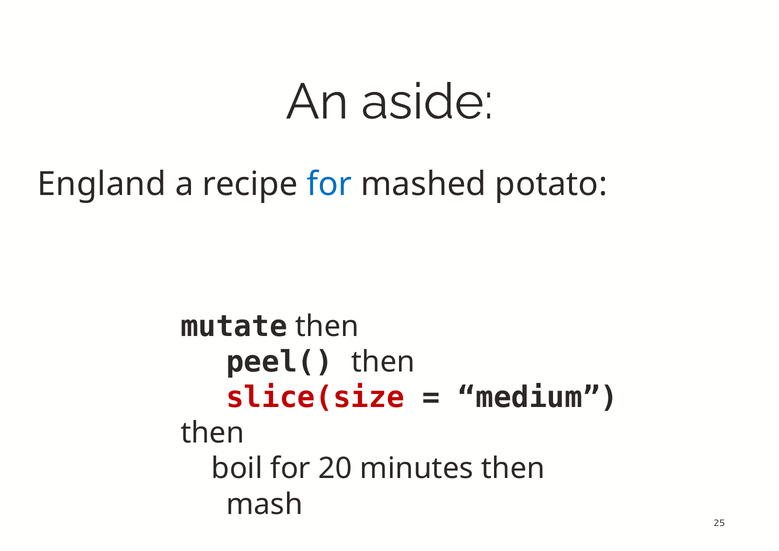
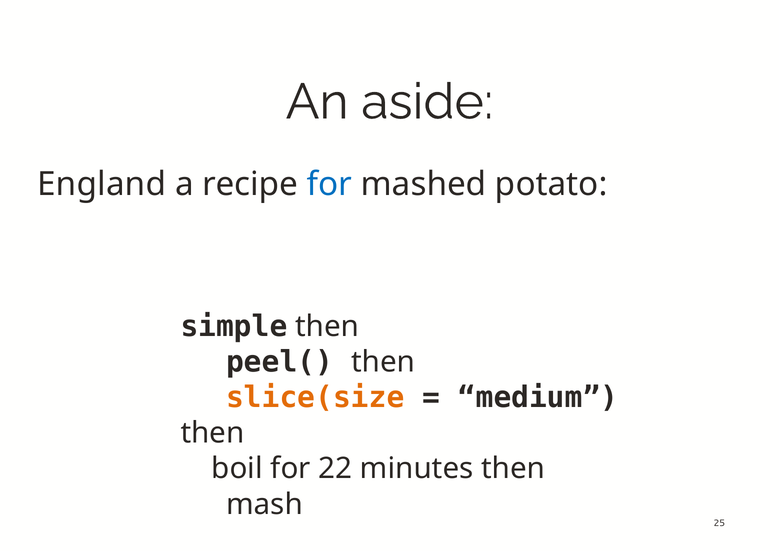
mutate: mutate -> simple
slice(size colour: red -> orange
20: 20 -> 22
